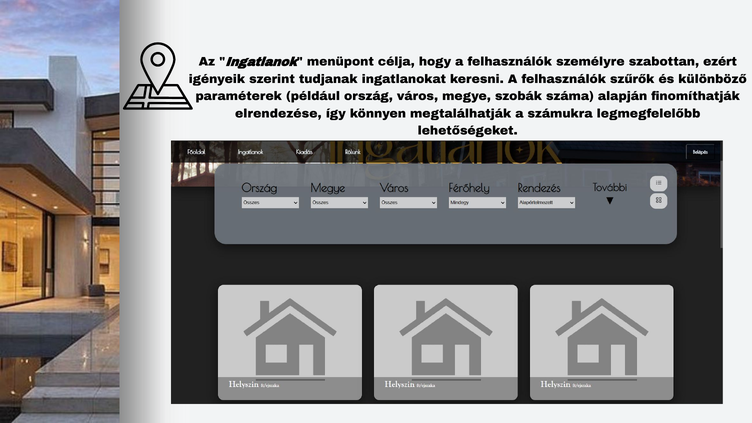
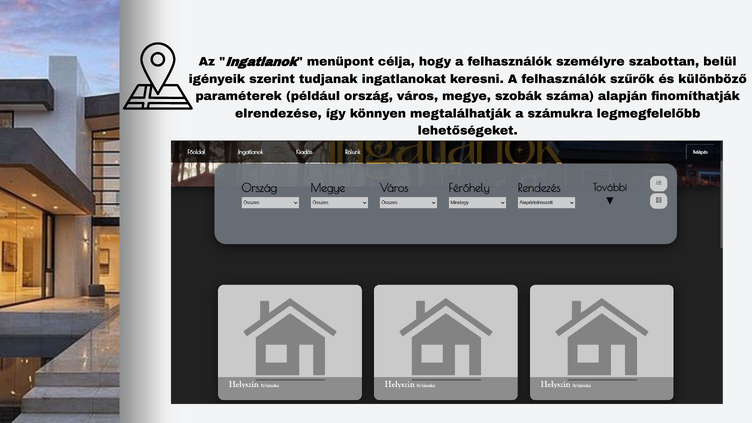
ezért: ezért -> belül
